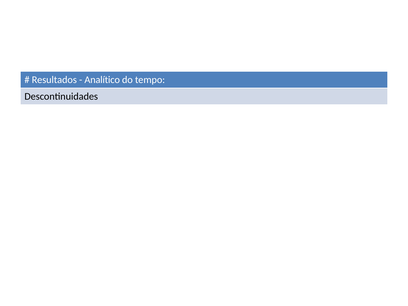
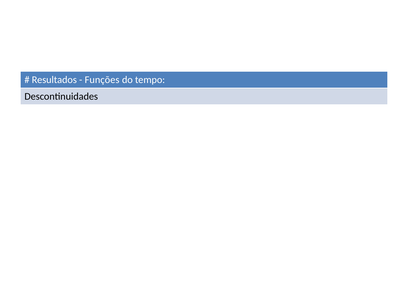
Analítico: Analítico -> Funções
